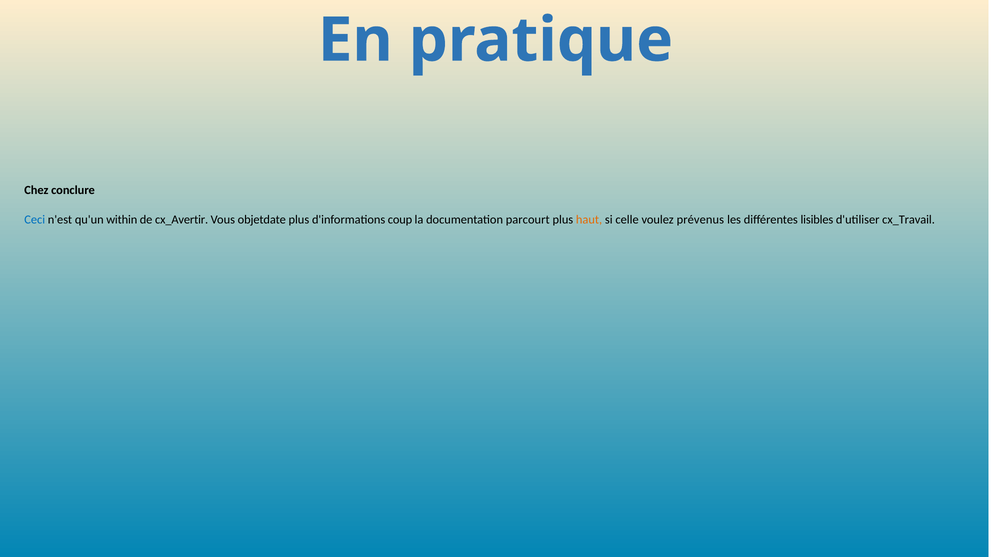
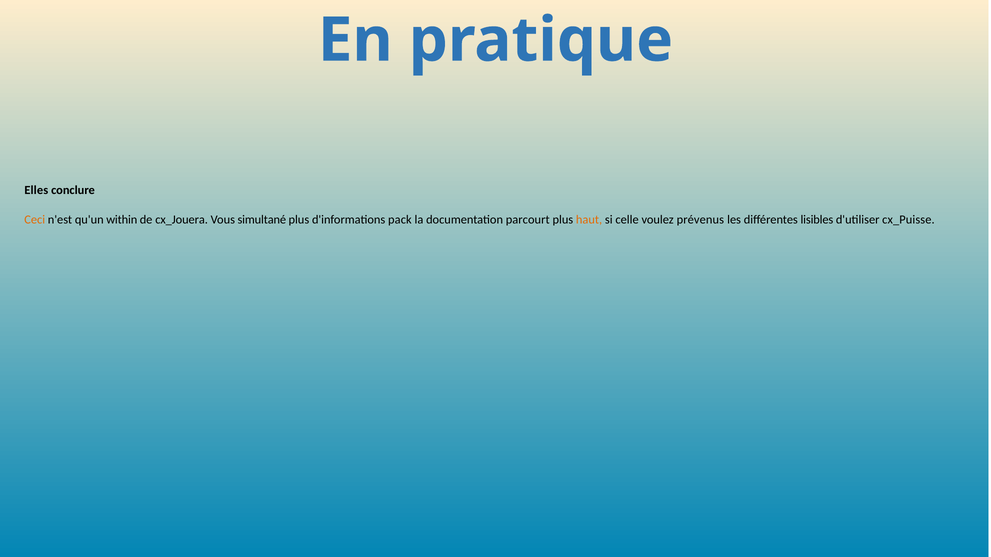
Chez: Chez -> Elles
Ceci colour: blue -> orange
cx_Avertir: cx_Avertir -> cx_Jouera
objetdate: objetdate -> simultané
coup: coup -> pack
cx_Travail: cx_Travail -> cx_Puisse
